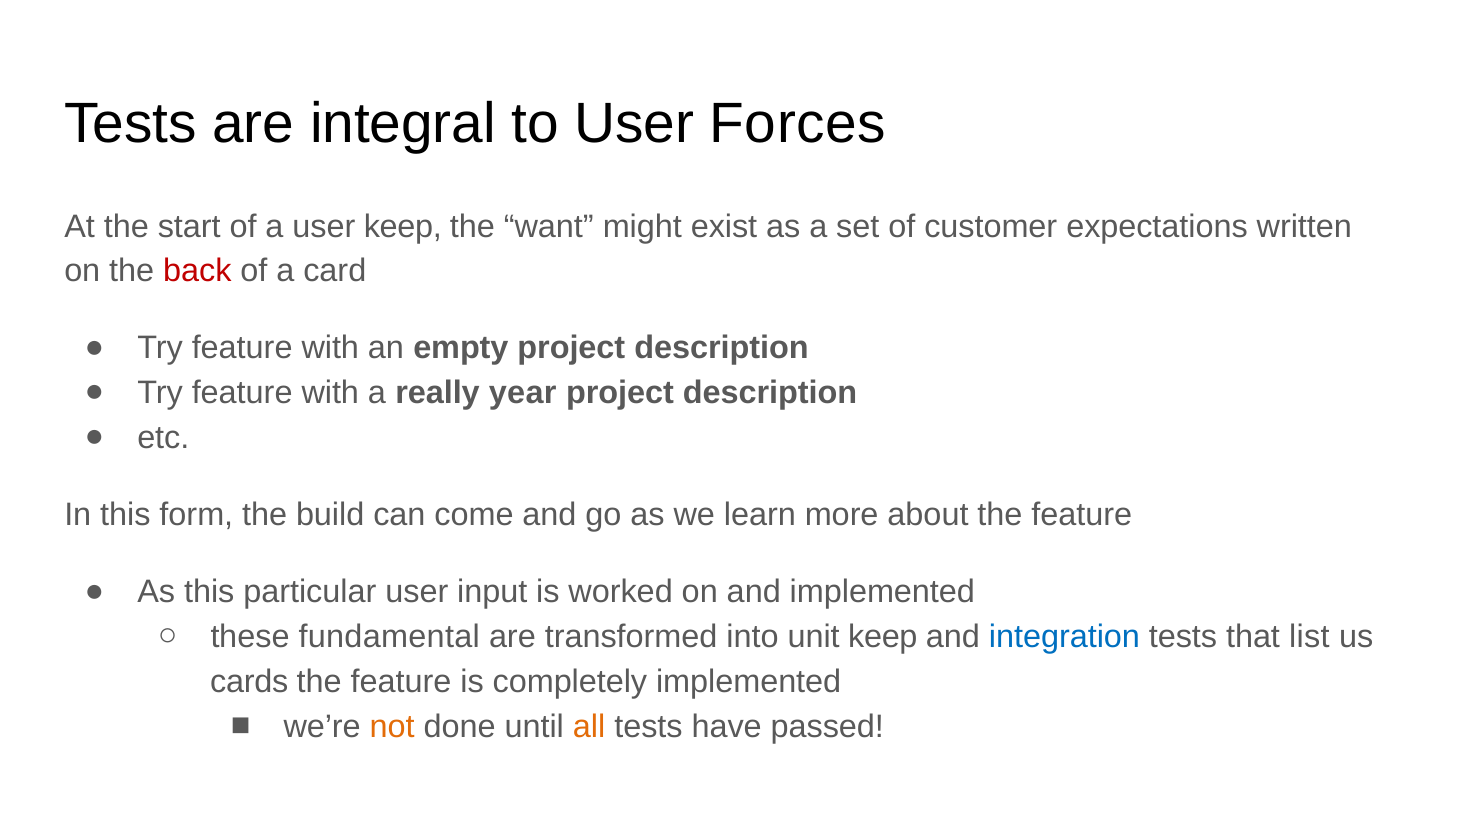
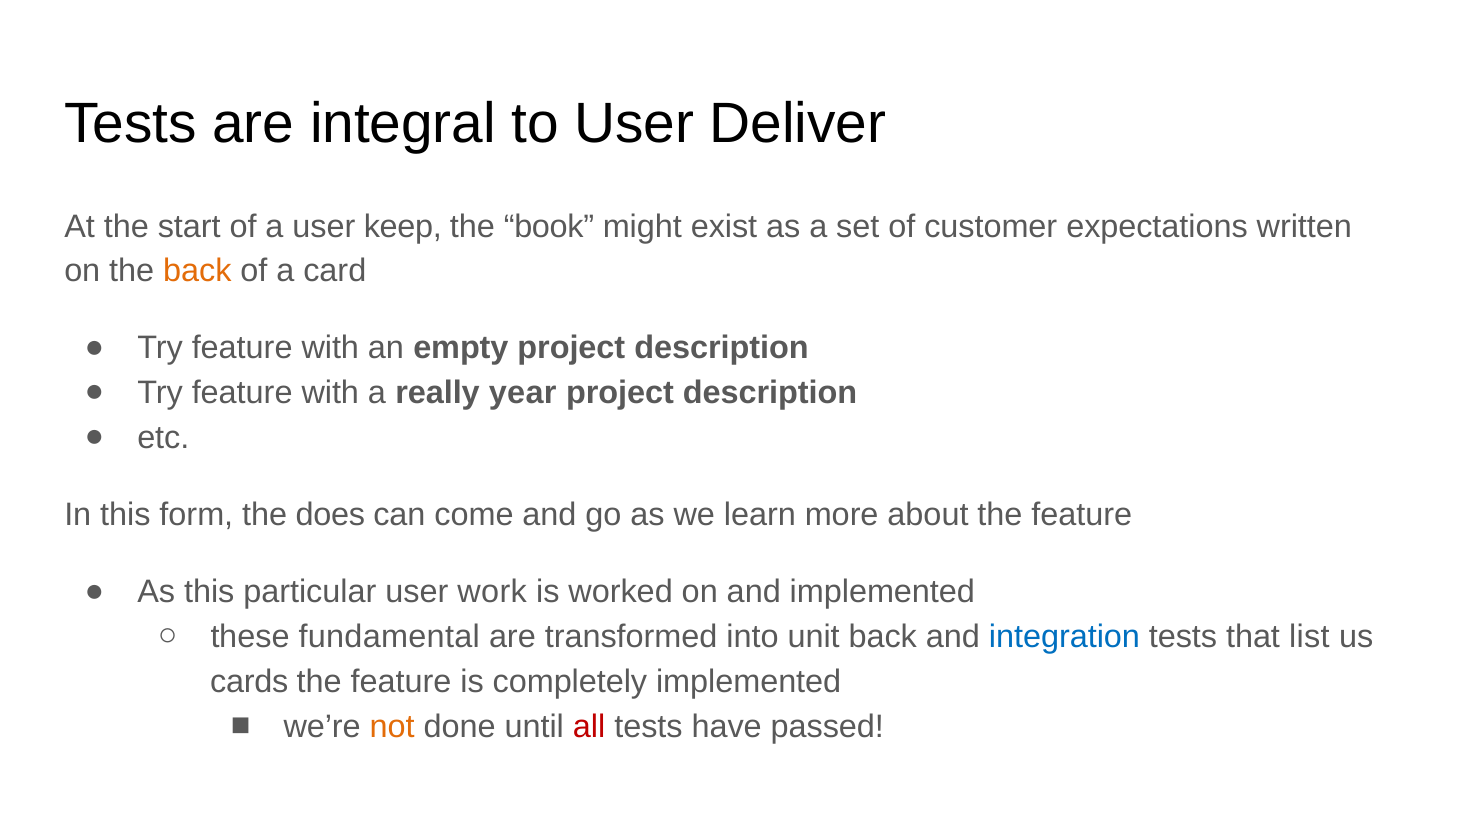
Forces: Forces -> Deliver
want: want -> book
back at (197, 271) colour: red -> orange
build: build -> does
input: input -> work
unit keep: keep -> back
all colour: orange -> red
